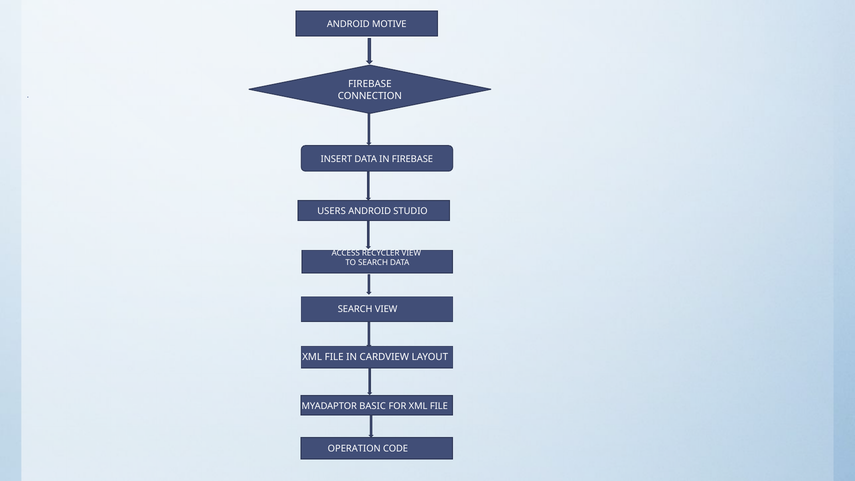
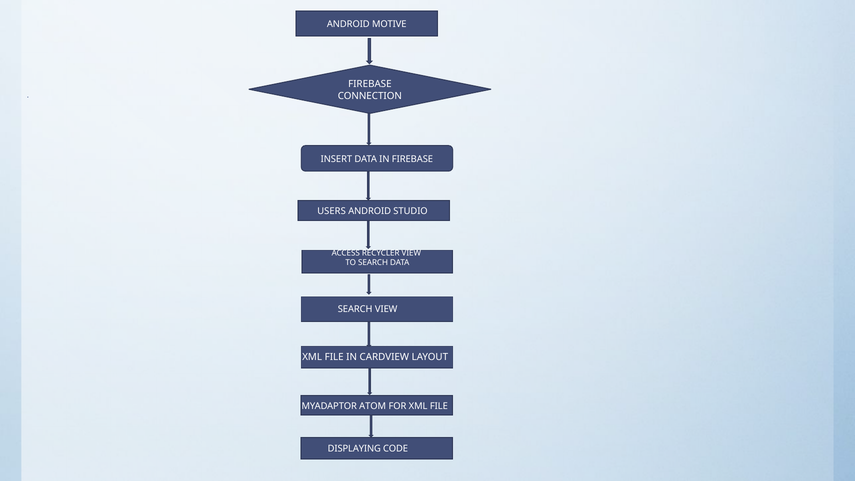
BASIC: BASIC -> ATOM
OPERATION: OPERATION -> DISPLAYING
